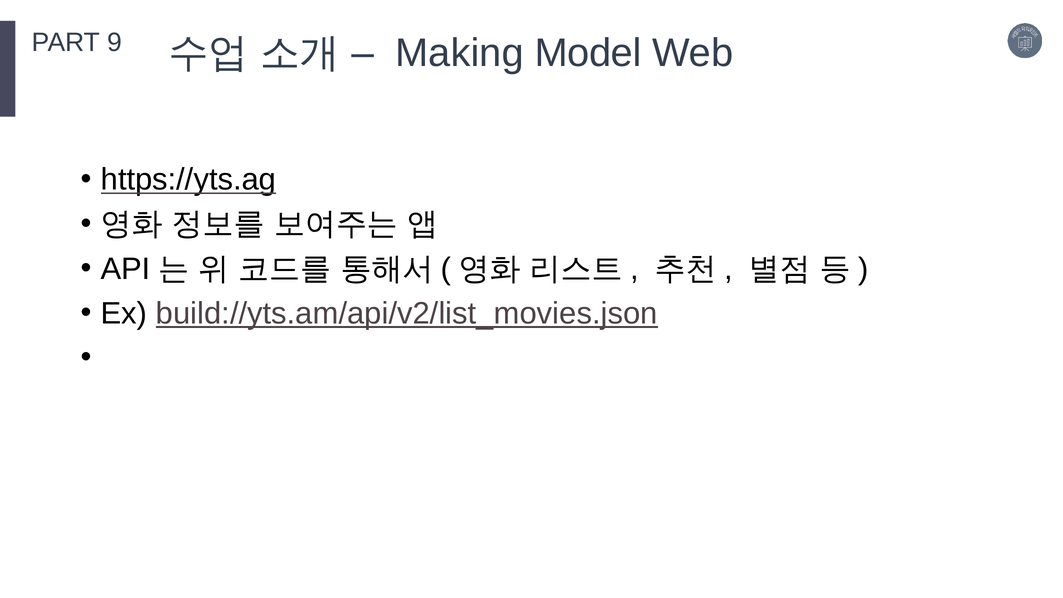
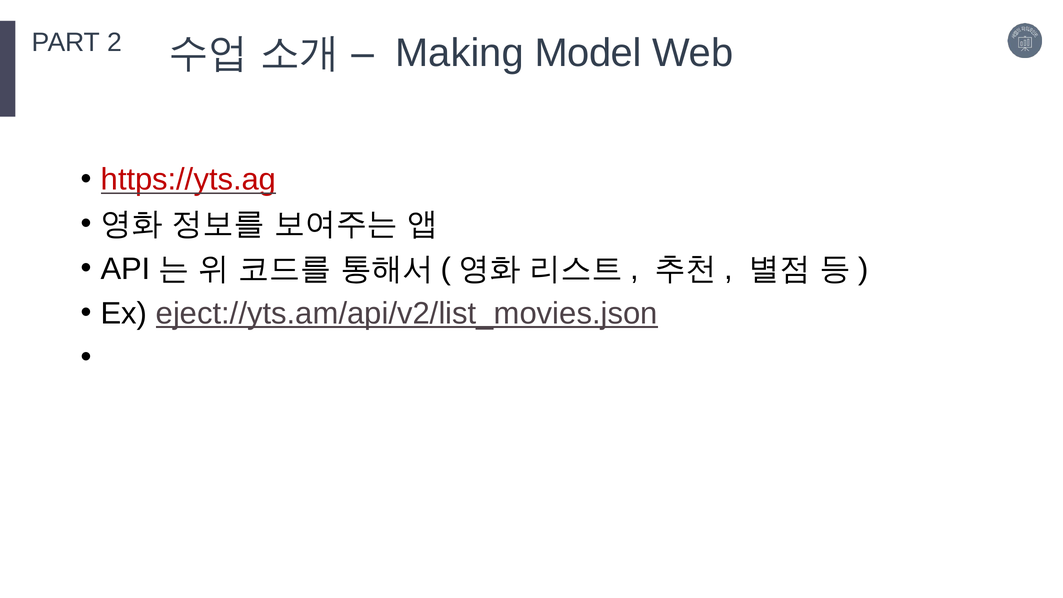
9: 9 -> 2
https://yts.ag colour: black -> red
build://yts.am/api/v2/list_movies.json: build://yts.am/api/v2/list_movies.json -> eject://yts.am/api/v2/list_movies.json
